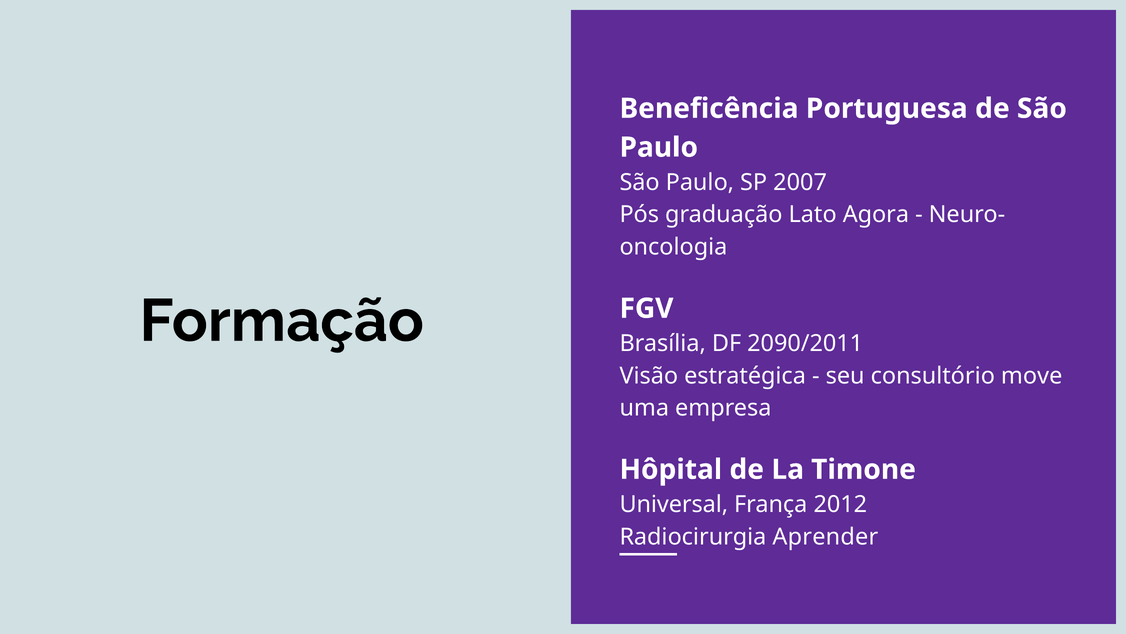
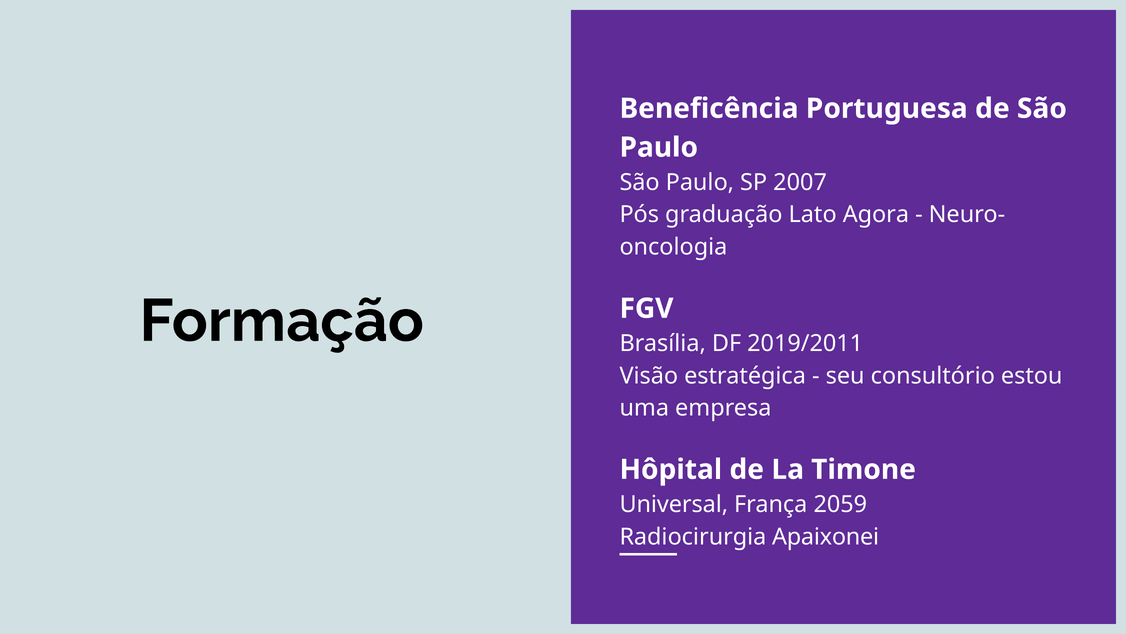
2090/2011: 2090/2011 -> 2019/2011
move: move -> estou
2012: 2012 -> 2059
Aprender: Aprender -> Apaixonei
